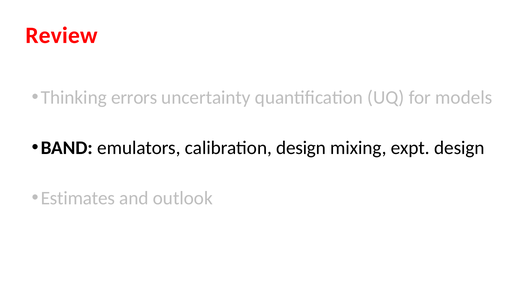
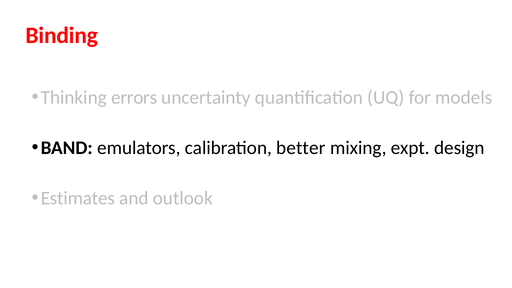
Review: Review -> Binding
calibration design: design -> better
